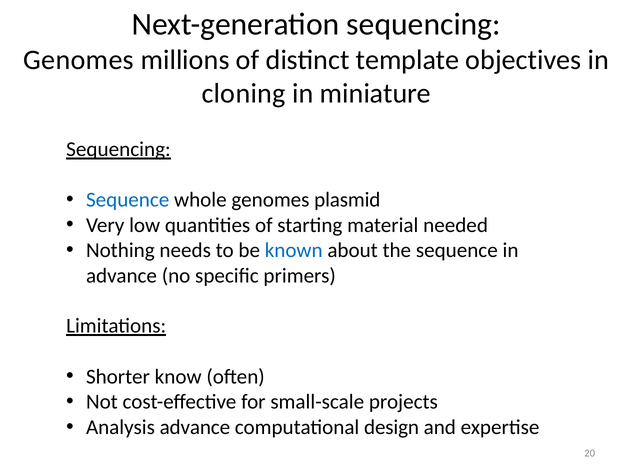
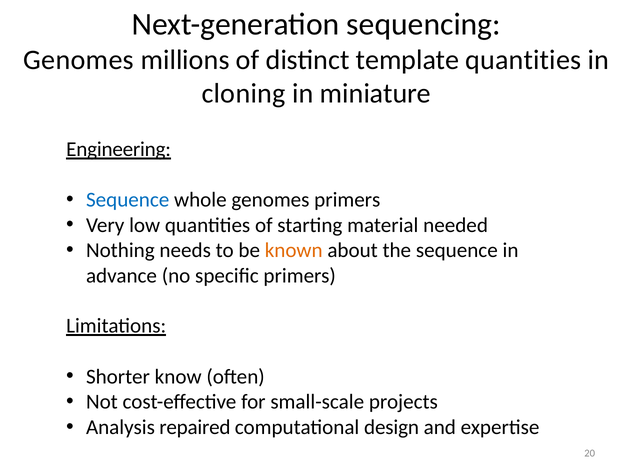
template objectives: objectives -> quantities
Sequencing at (118, 149): Sequencing -> Engineering
genomes plasmid: plasmid -> primers
known colour: blue -> orange
Analysis advance: advance -> repaired
